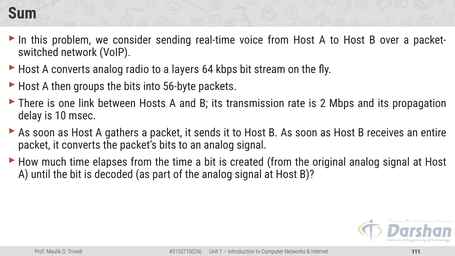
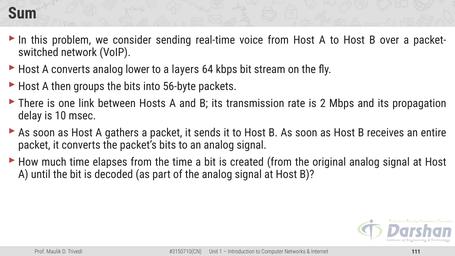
radio: radio -> lower
